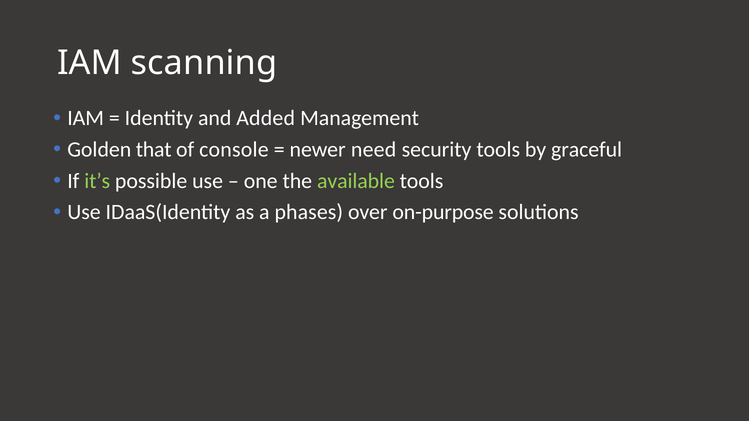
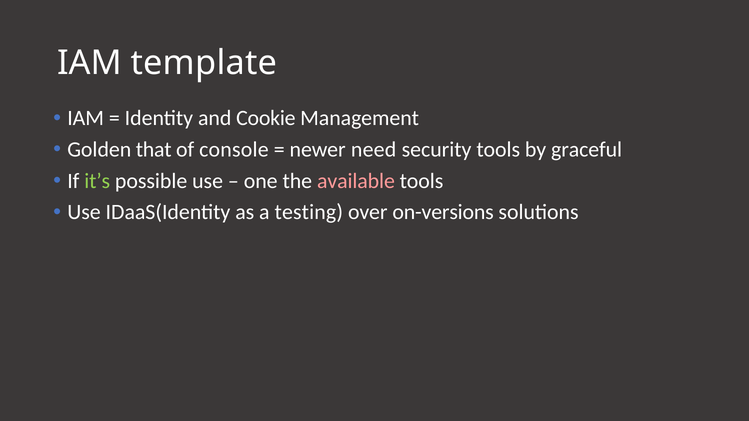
scanning: scanning -> template
Added: Added -> Cookie
available colour: light green -> pink
phases: phases -> testing
on-purpose: on-purpose -> on-versions
